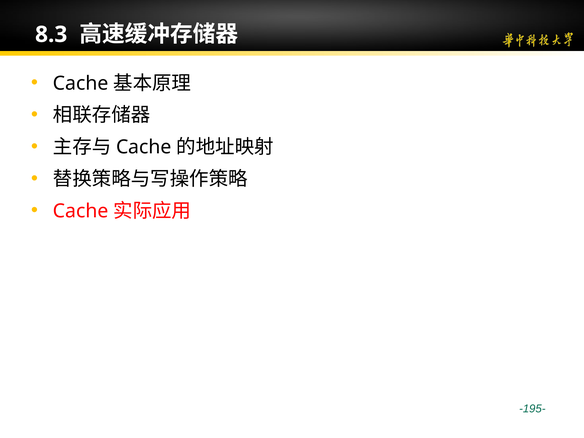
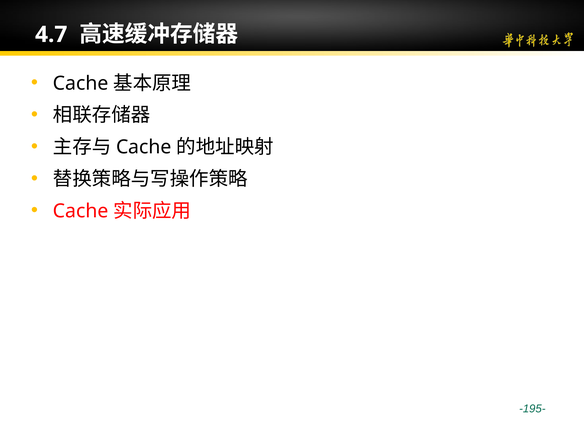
8.3: 8.3 -> 4.7
